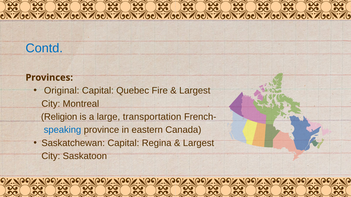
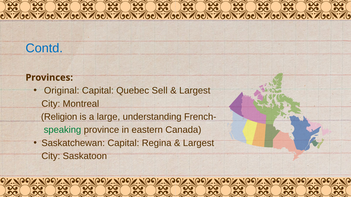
Fire: Fire -> Sell
transportation: transportation -> understanding
speaking colour: blue -> green
